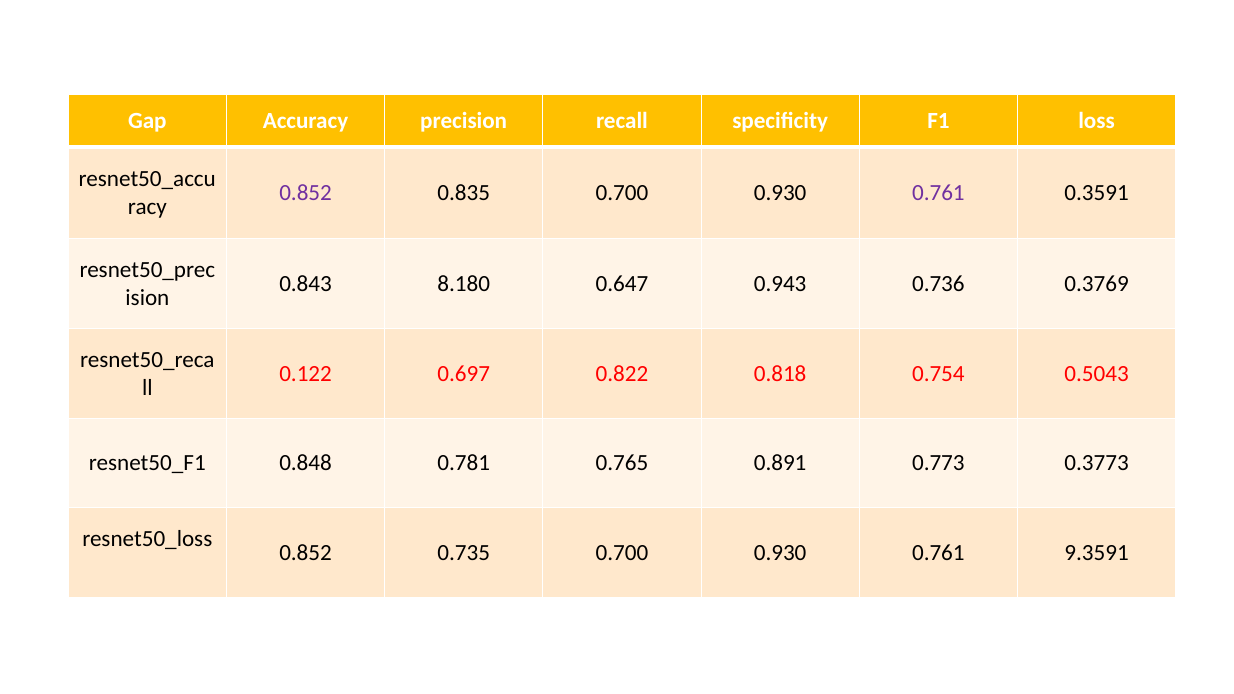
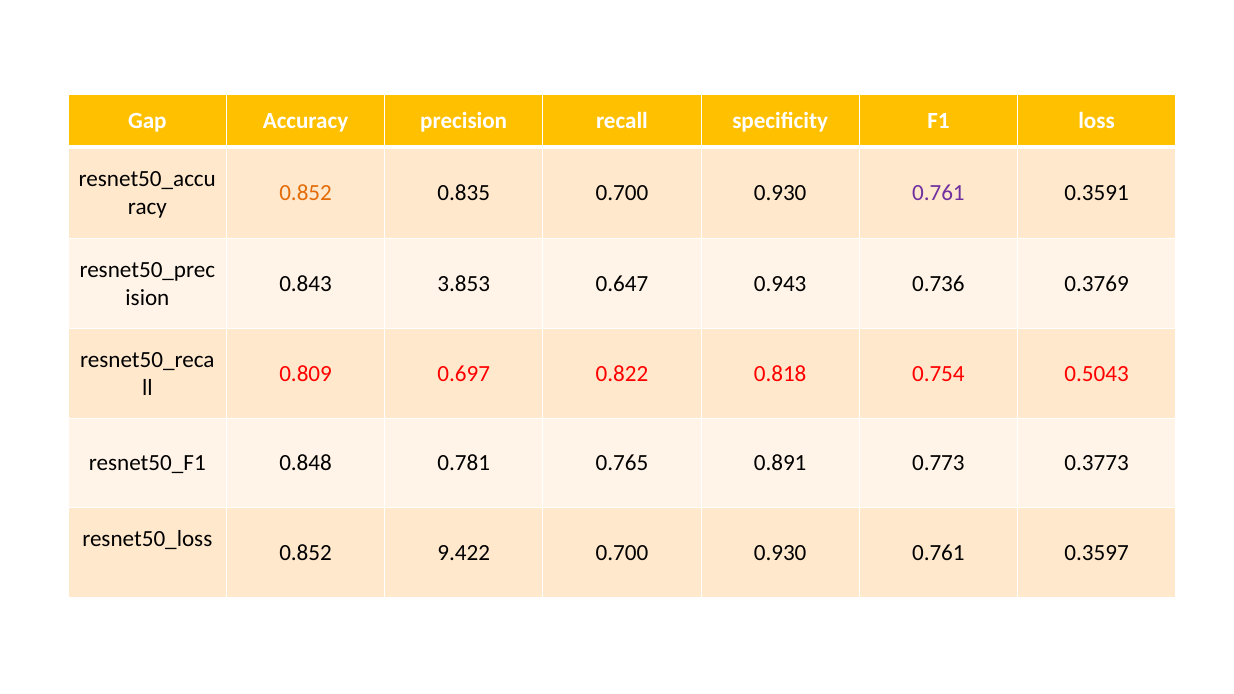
0.852 at (306, 193) colour: purple -> orange
8.180: 8.180 -> 3.853
0.122: 0.122 -> 0.809
0.735: 0.735 -> 9.422
9.3591: 9.3591 -> 0.3597
